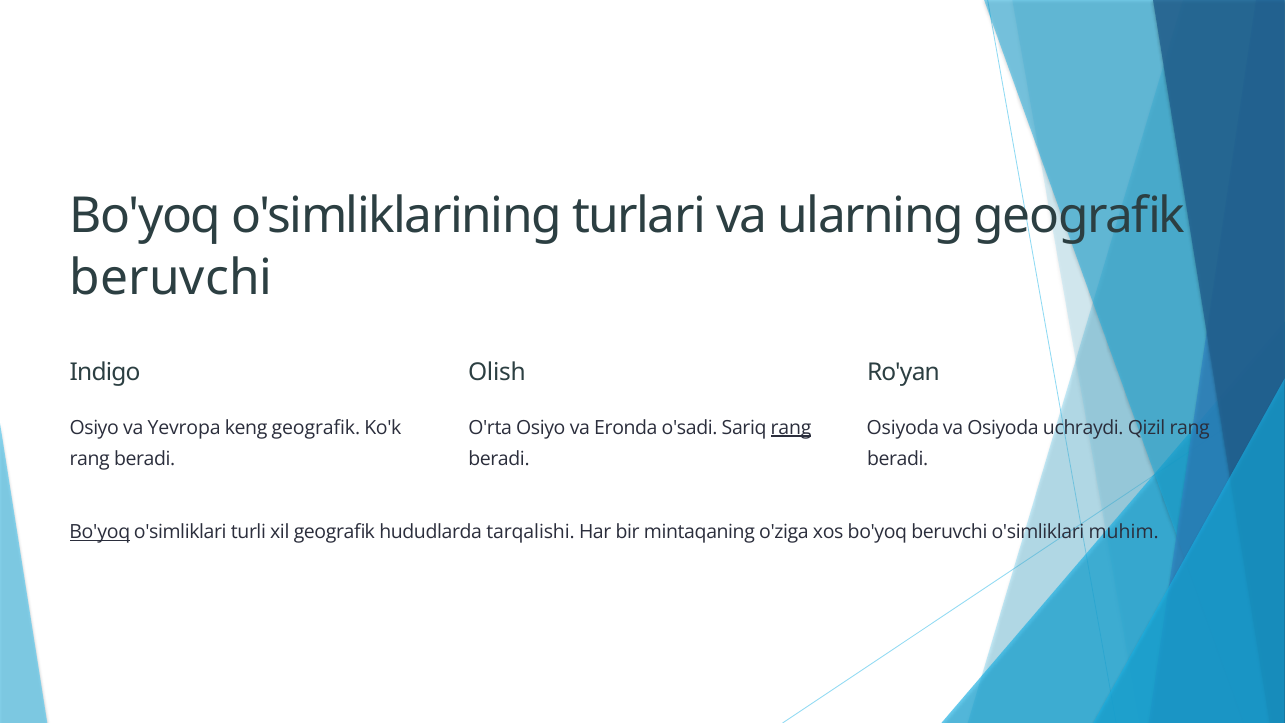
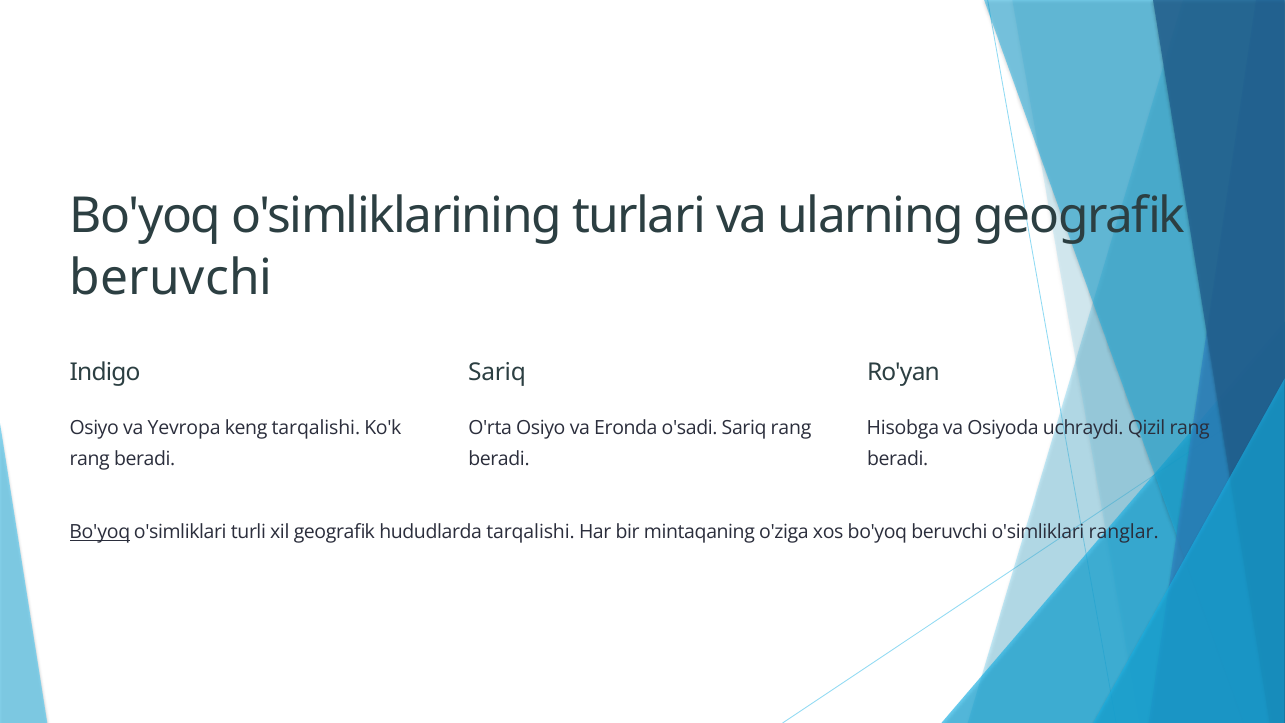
Olish at (497, 373): Olish -> Sariq
keng geografik: geografik -> tarqalishi
rang at (791, 428) underline: present -> none
Osiyoda at (903, 428): Osiyoda -> Hisobga
muhim: muhim -> ranglar
